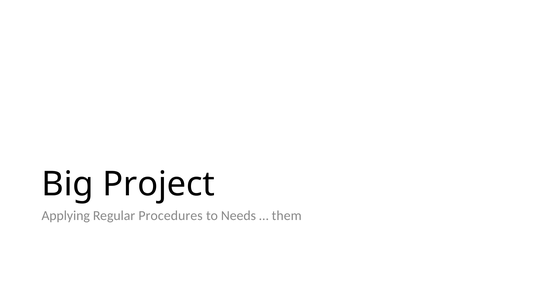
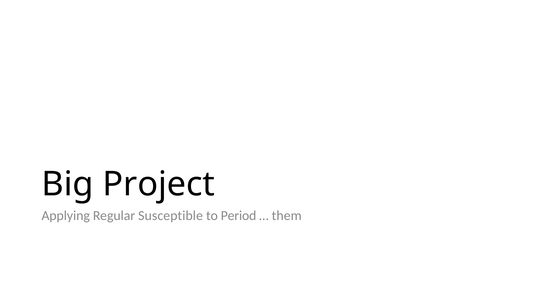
Procedures: Procedures -> Susceptible
Needs: Needs -> Period
